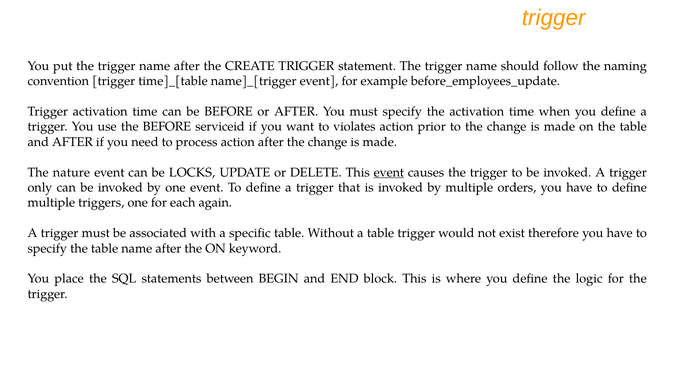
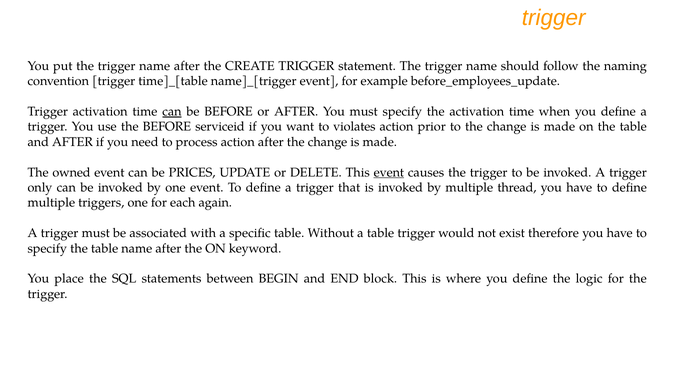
can at (172, 111) underline: none -> present
nature: nature -> owned
LOCKS: LOCKS -> PRICES
orders: orders -> thread
